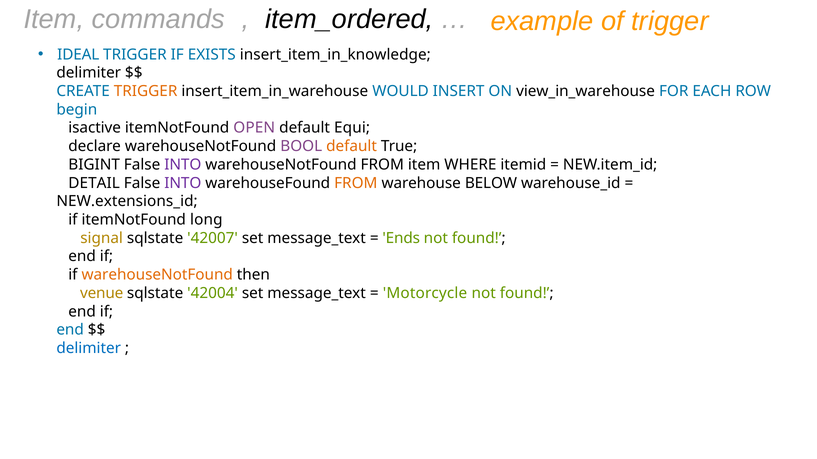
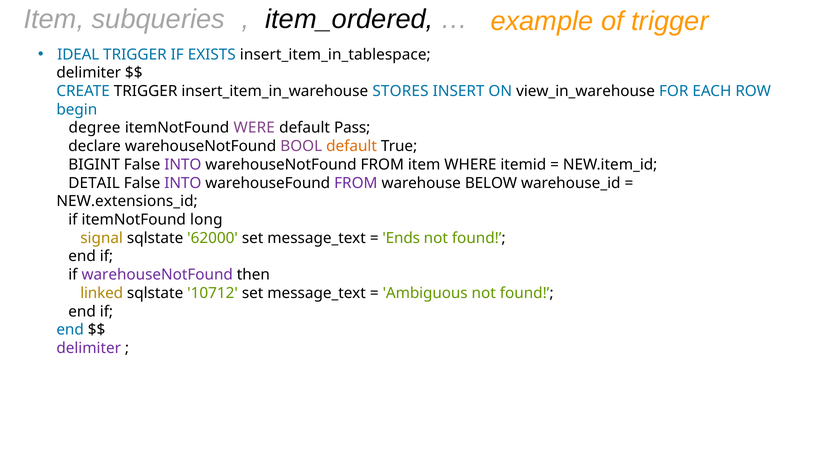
commands: commands -> subqueries
insert_item_in_knowledge: insert_item_in_knowledge -> insert_item_in_tablespace
TRIGGER at (146, 91) colour: orange -> black
WOULD: WOULD -> STORES
isactive: isactive -> degree
OPEN: OPEN -> WERE
Equi: Equi -> Pass
FROM at (356, 183) colour: orange -> purple
42007: 42007 -> 62000
warehouseNotFound at (157, 275) colour: orange -> purple
venue: venue -> linked
42004: 42004 -> 10712
Motorcycle: Motorcycle -> Ambiguous
delimiter at (89, 349) colour: blue -> purple
